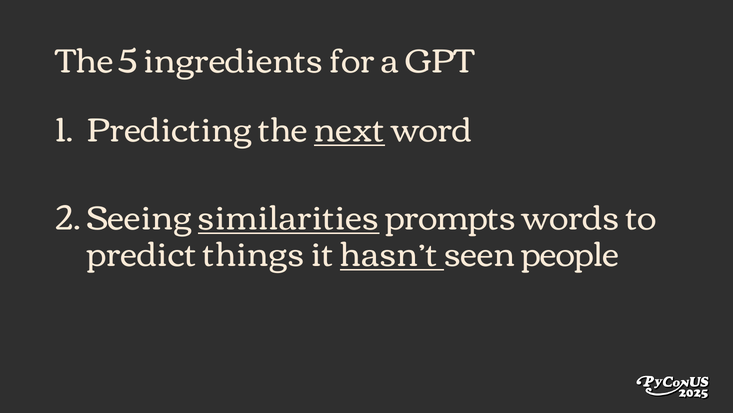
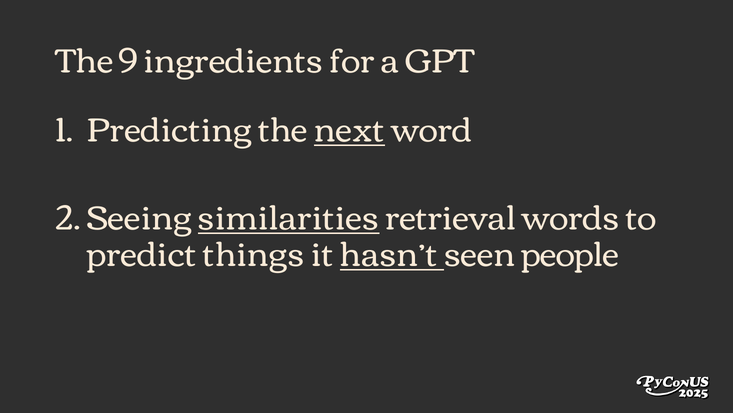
5: 5 -> 9
prompts: prompts -> retrieval
